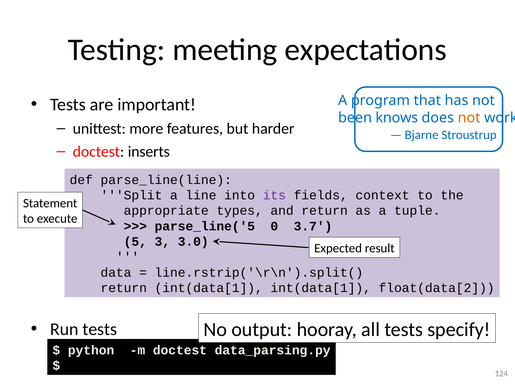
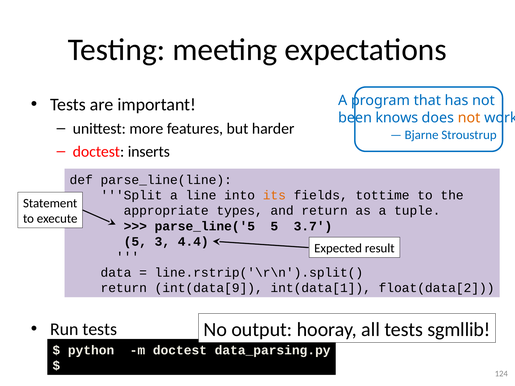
its colour: purple -> orange
context: context -> tottime
parse_line('5 0: 0 -> 5
3.0: 3.0 -> 4.4
return int(data[1: int(data[1 -> int(data[9
specify: specify -> sgmllib
